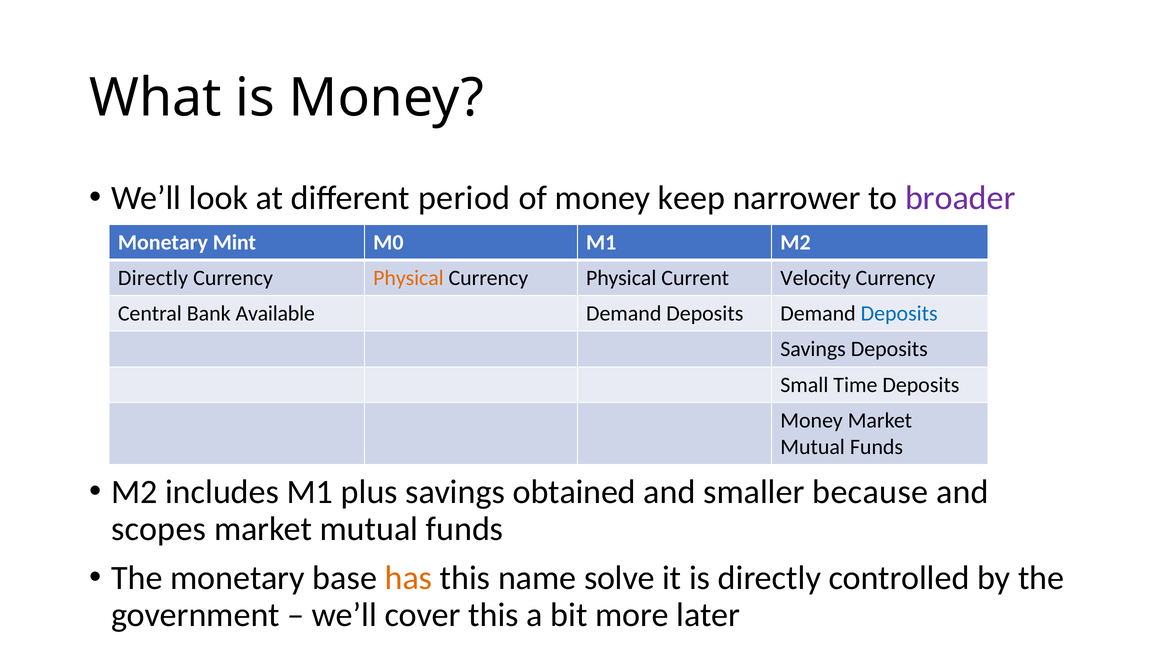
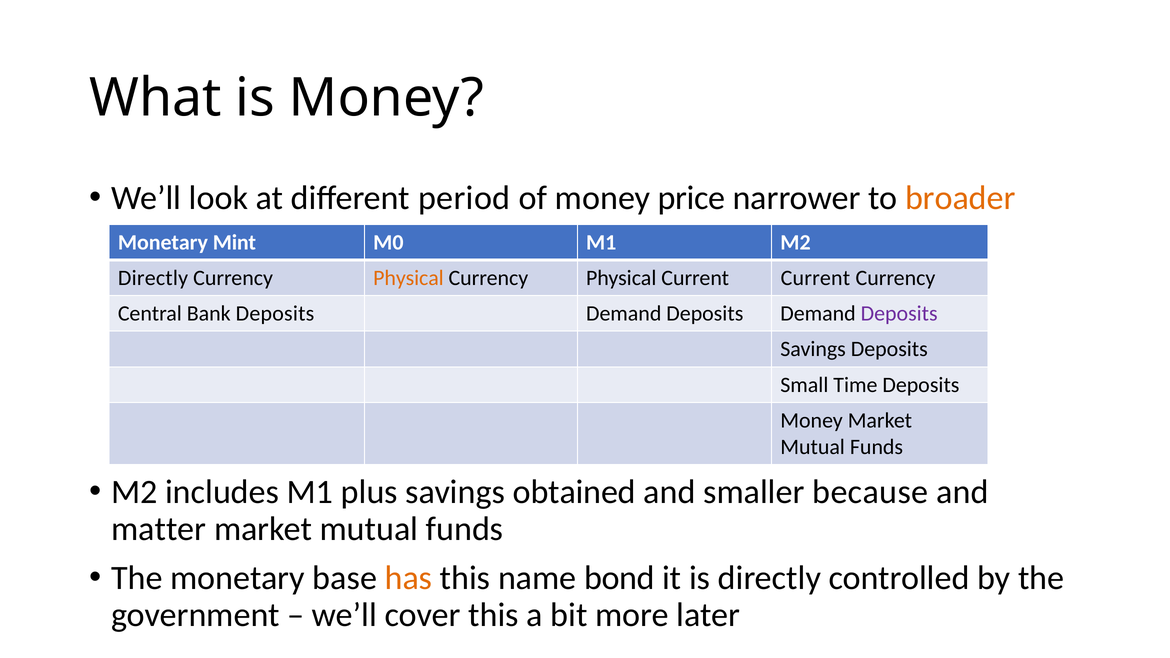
keep: keep -> price
broader colour: purple -> orange
Current Velocity: Velocity -> Current
Bank Available: Available -> Deposits
Deposits at (899, 314) colour: blue -> purple
scopes: scopes -> matter
solve: solve -> bond
